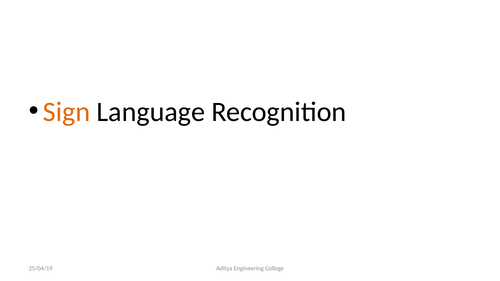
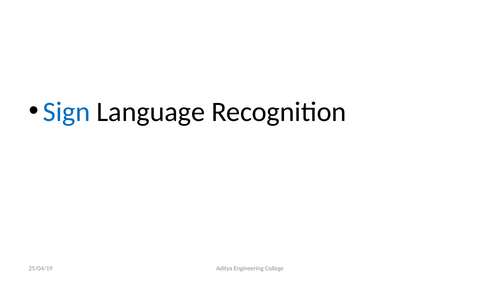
Sign colour: orange -> blue
